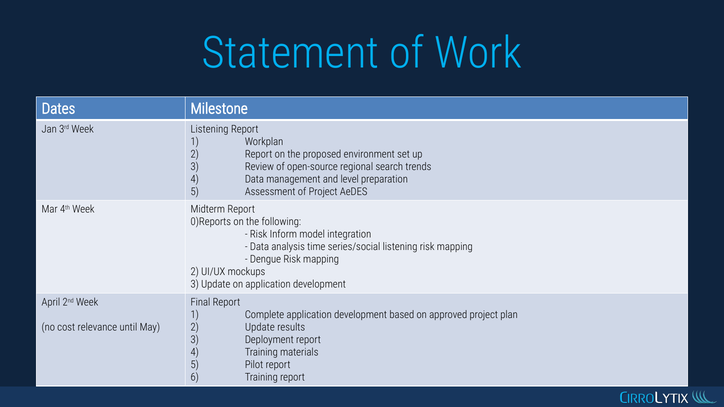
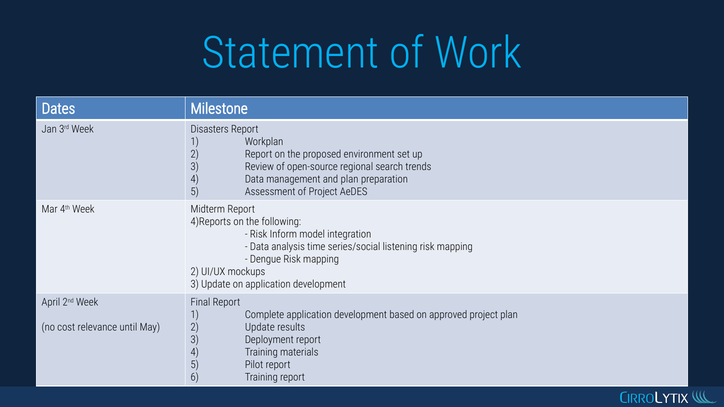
Week Listening: Listening -> Disasters
and level: level -> plan
0)Reports: 0)Reports -> 4)Reports
